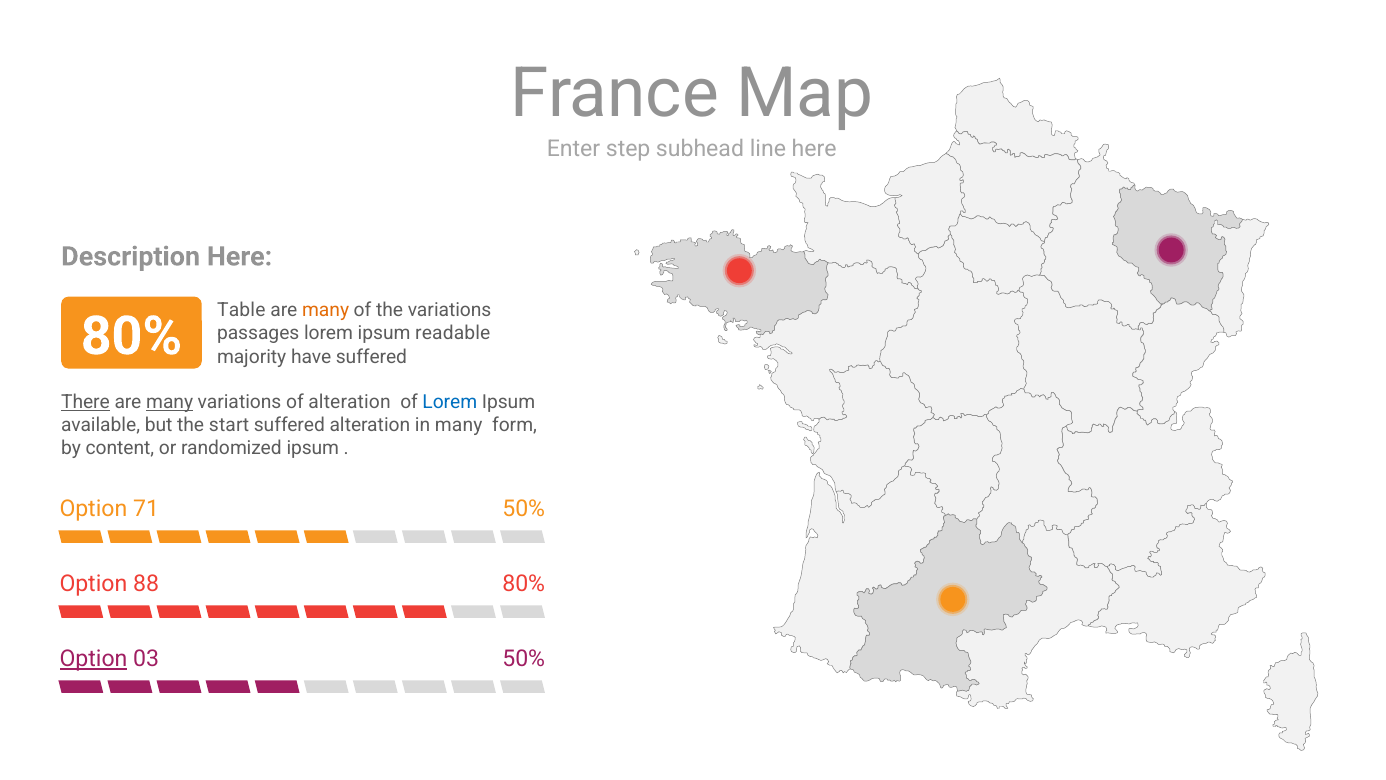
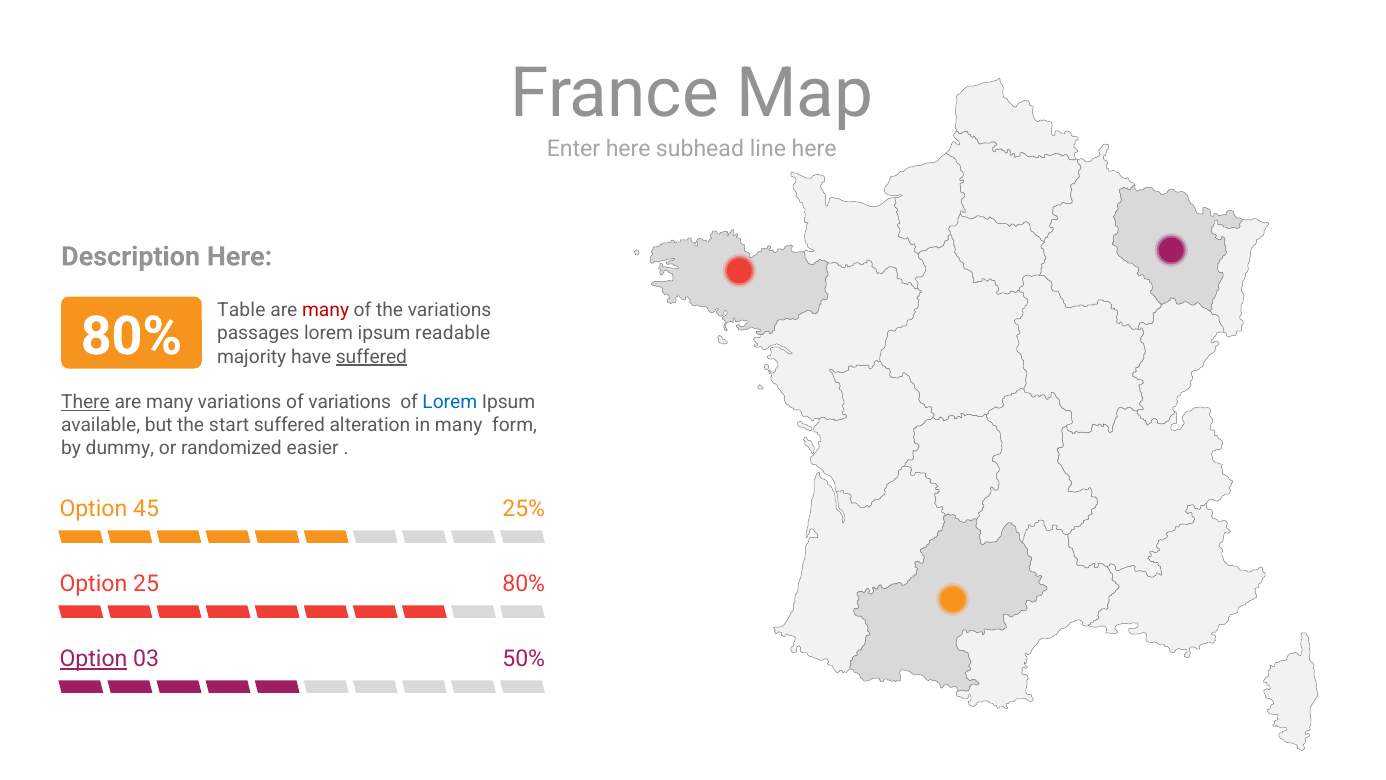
Enter step: step -> here
many at (326, 310) colour: orange -> red
suffered at (371, 357) underline: none -> present
many at (170, 402) underline: present -> none
of alteration: alteration -> variations
content: content -> dummy
randomized ipsum: ipsum -> easier
71: 71 -> 45
50% at (524, 509): 50% -> 25%
88: 88 -> 25
